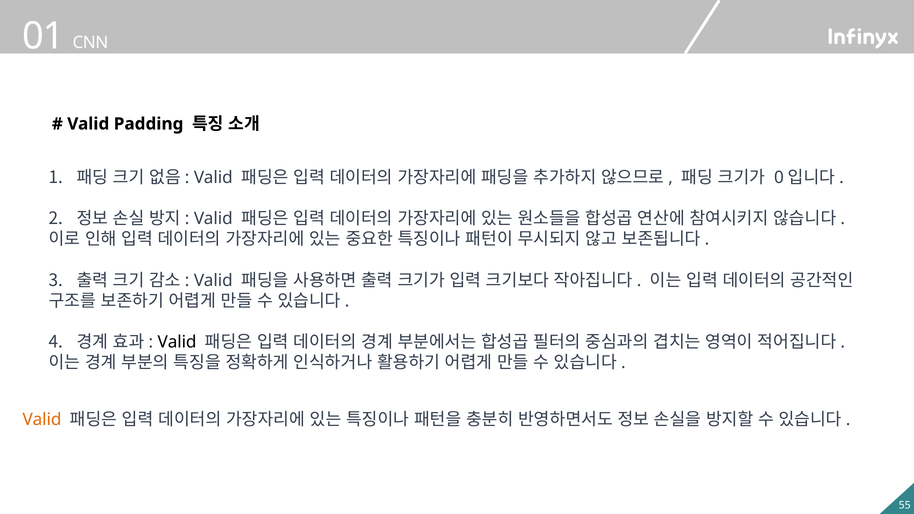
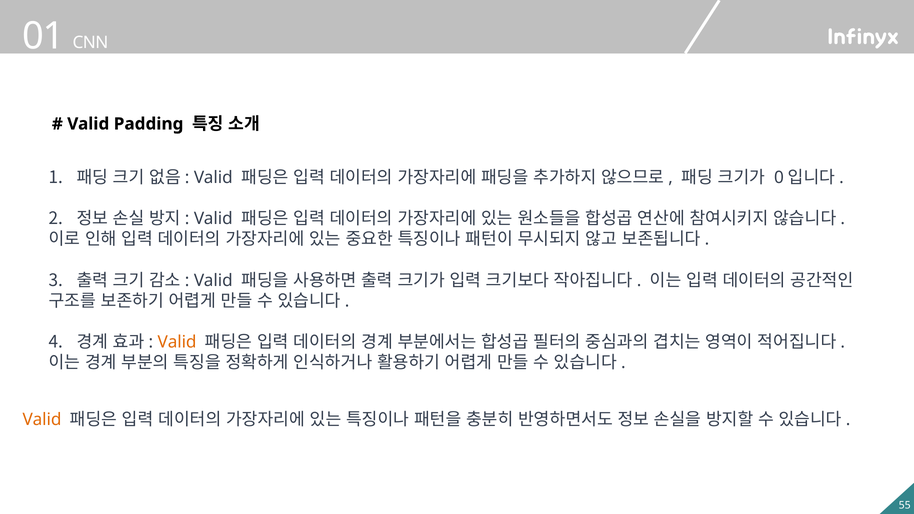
Valid at (177, 342) colour: black -> orange
